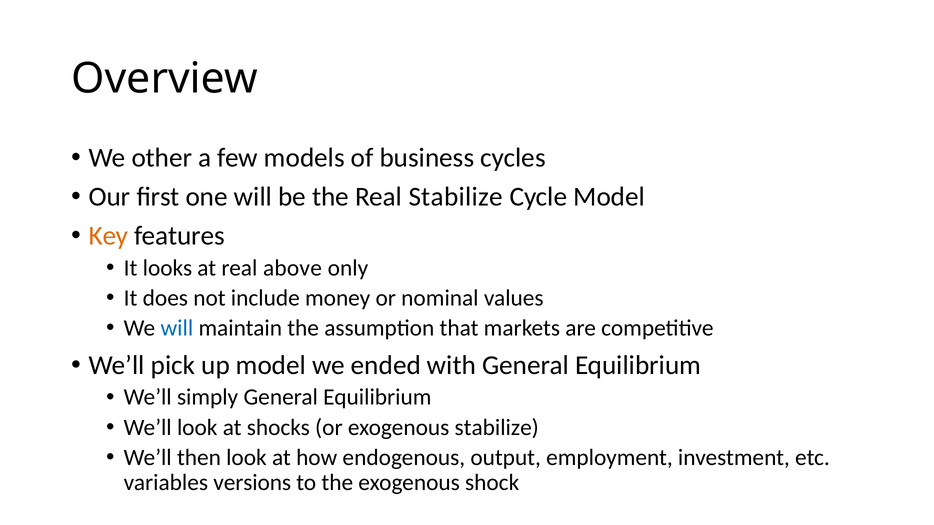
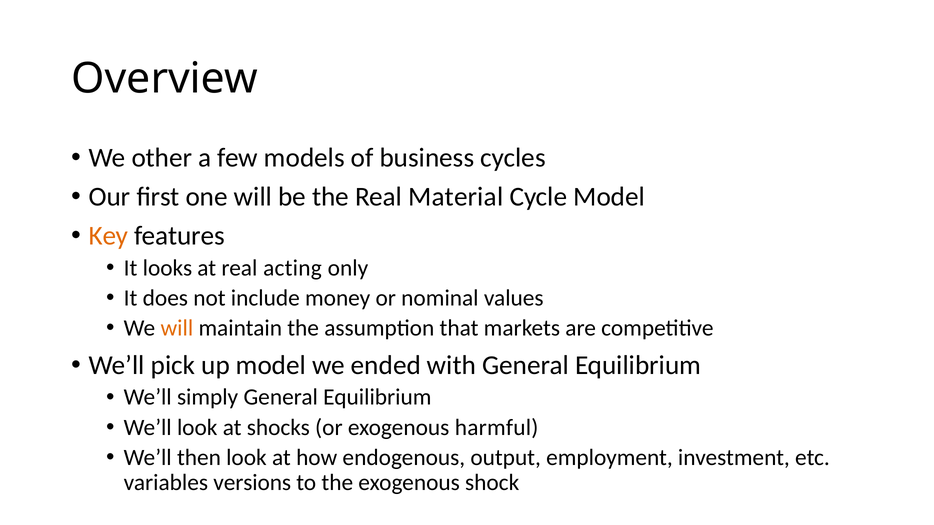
Real Stabilize: Stabilize -> Material
above: above -> acting
will at (177, 328) colour: blue -> orange
exogenous stabilize: stabilize -> harmful
